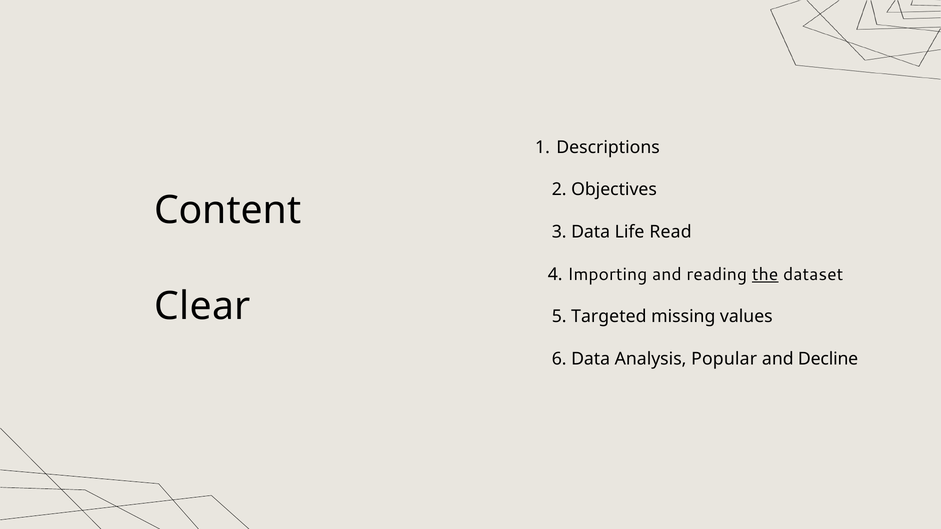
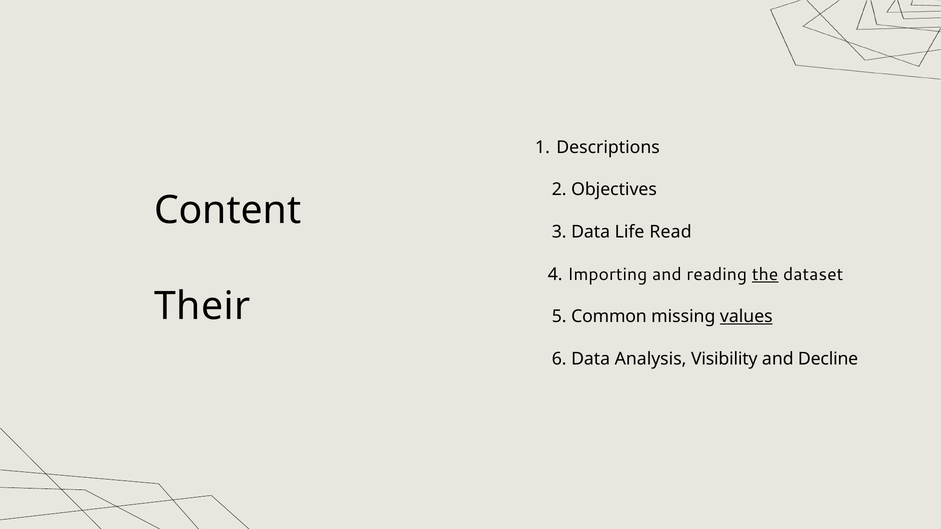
Clear: Clear -> Their
Targeted: Targeted -> Common
values underline: none -> present
Popular: Popular -> Visibility
